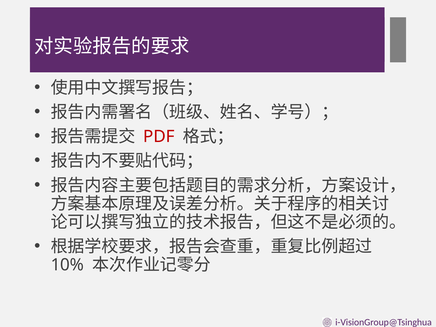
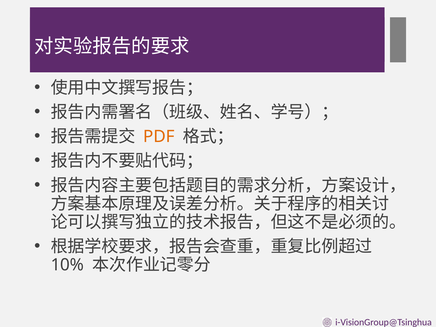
PDF colour: red -> orange
